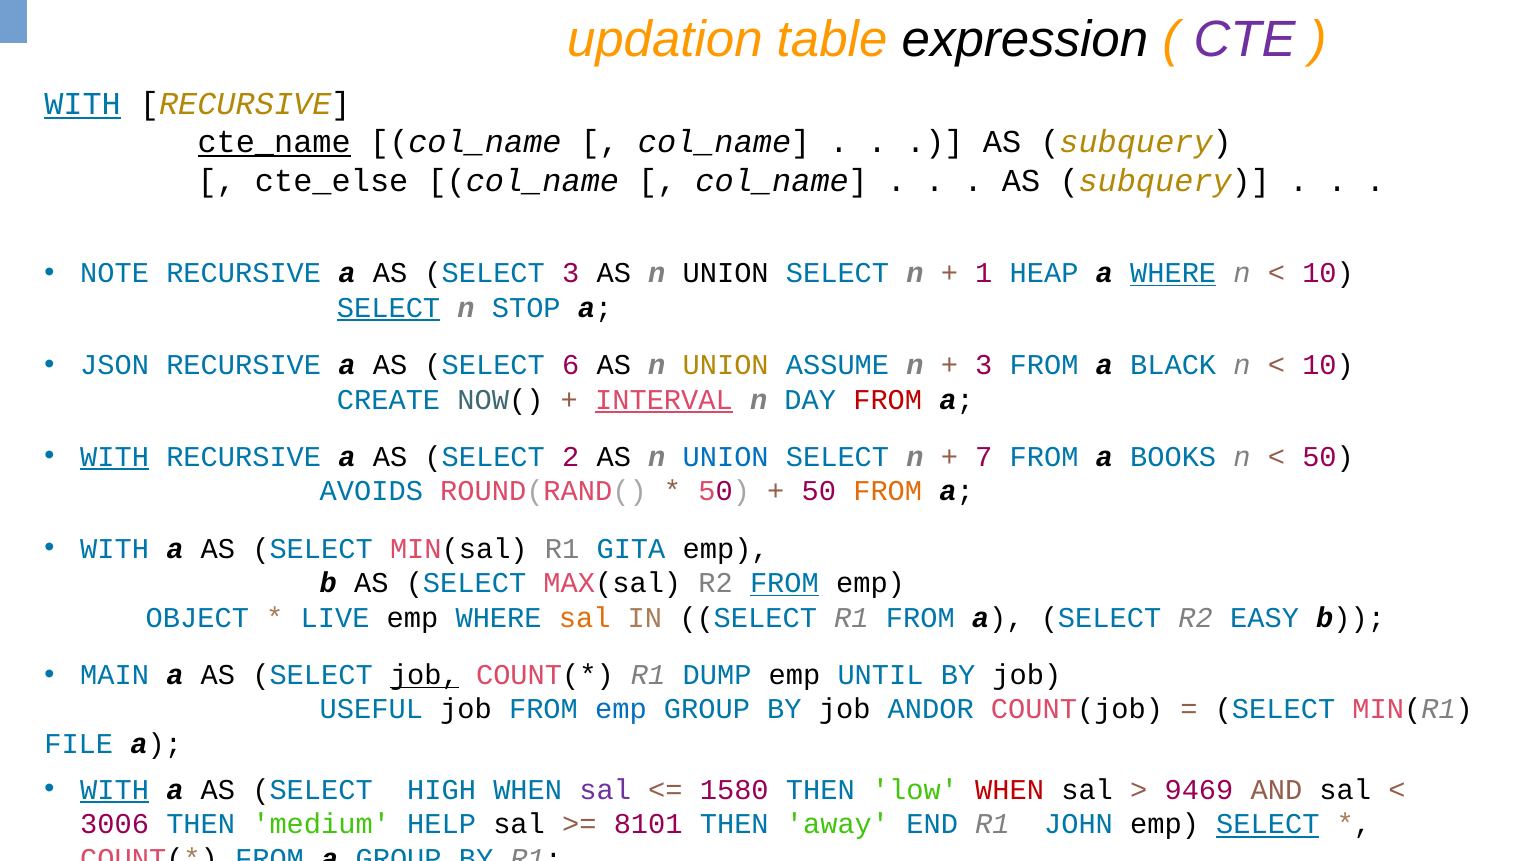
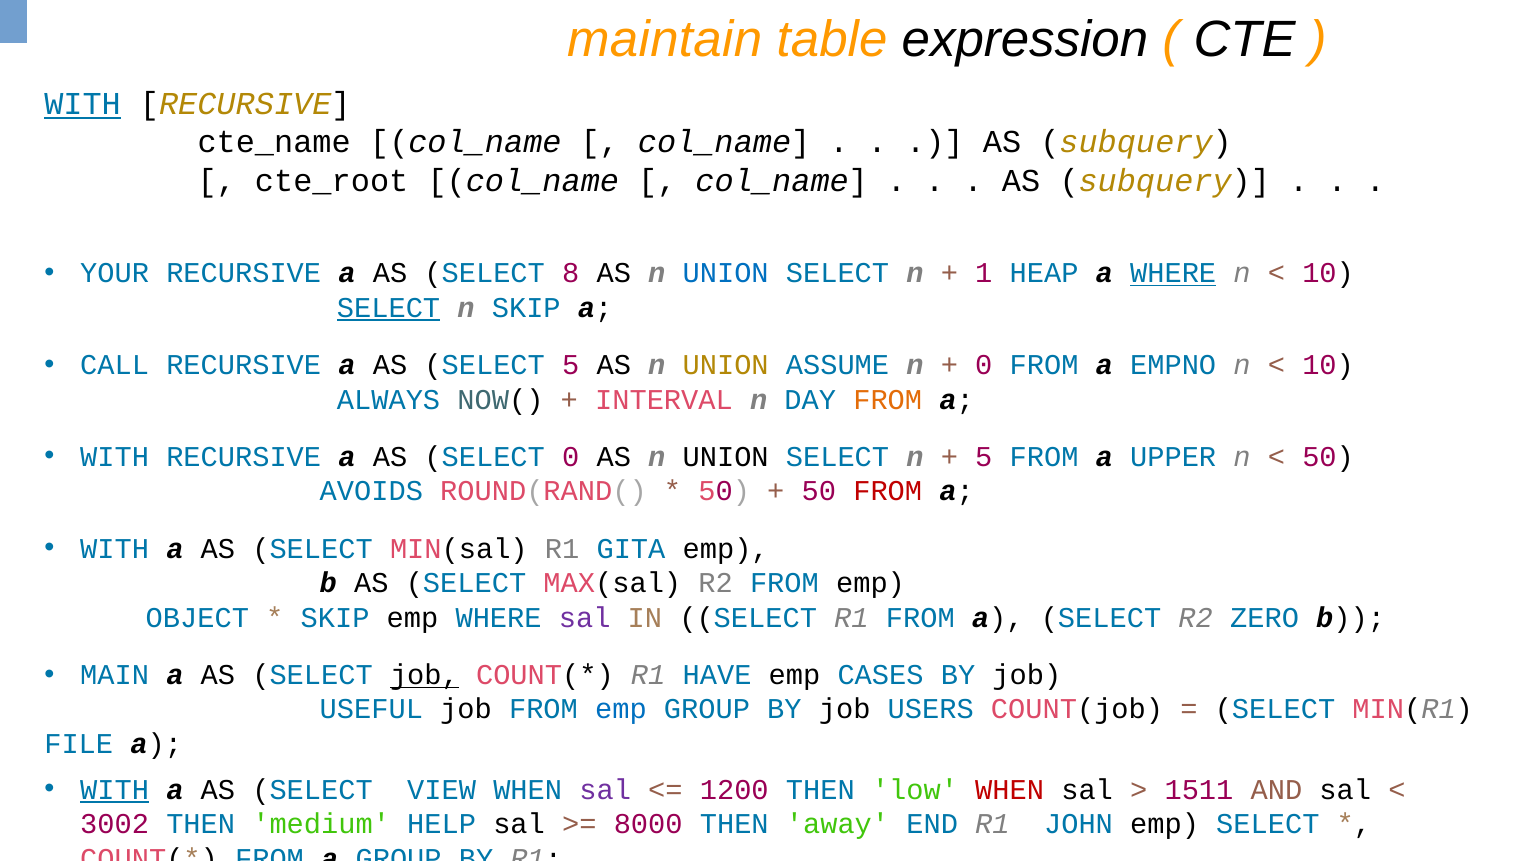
updation: updation -> maintain
CTE colour: purple -> black
cte_name underline: present -> none
cte_else: cte_else -> cte_root
NOTE: NOTE -> YOUR
SELECT 3: 3 -> 8
UNION at (726, 273) colour: black -> blue
n STOP: STOP -> SKIP
JSON: JSON -> CALL
SELECT 6: 6 -> 5
3 at (984, 365): 3 -> 0
BLACK: BLACK -> EMPNO
CREATE: CREATE -> ALWAYS
INTERVAL underline: present -> none
FROM at (888, 399) colour: red -> orange
WITH at (115, 457) underline: present -> none
SELECT 2: 2 -> 0
UNION at (726, 457) colour: blue -> black
7 at (984, 457): 7 -> 5
BOOKS: BOOKS -> UPPER
FROM at (888, 491) colour: orange -> red
FROM at (784, 583) underline: present -> none
LIVE at (335, 617): LIVE -> SKIP
sal at (585, 617) colour: orange -> purple
EASY: EASY -> ZERO
DUMP: DUMP -> HAVE
UNTIL: UNTIL -> CASES
ANDOR: ANDOR -> USERS
HIGH: HIGH -> VIEW
1580: 1580 -> 1200
9469: 9469 -> 1511
3006: 3006 -> 3002
8101: 8101 -> 8000
SELECT at (1268, 824) underline: present -> none
